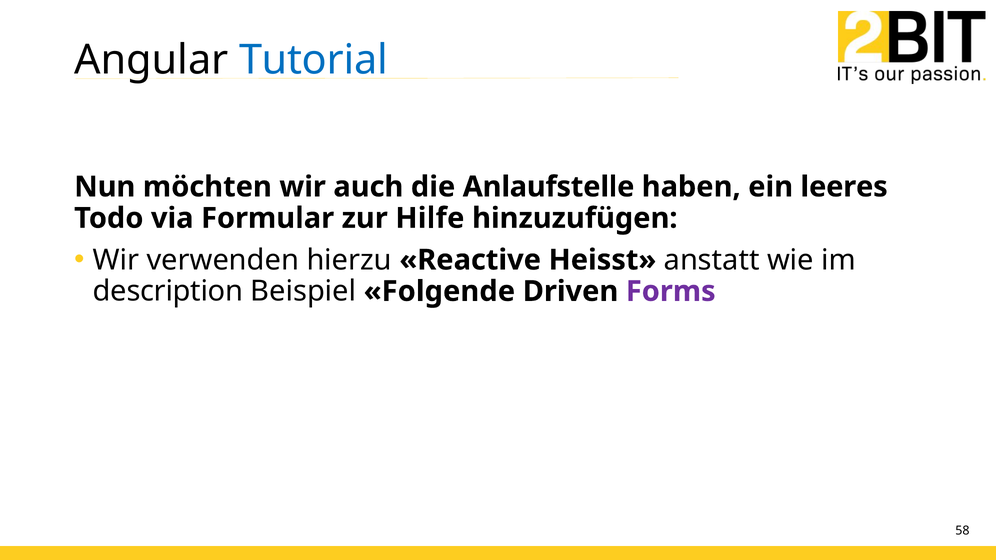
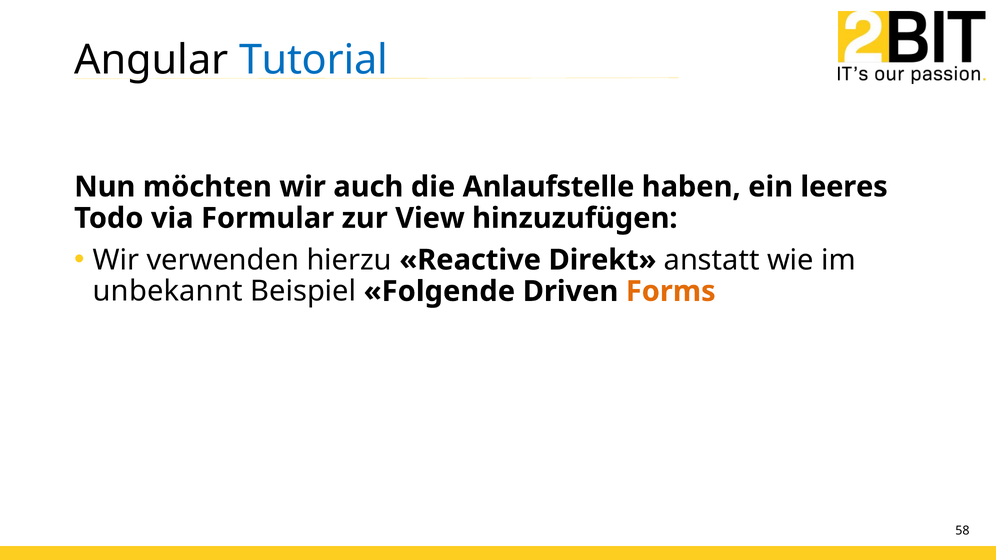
Hilfe: Hilfe -> View
Heisst: Heisst -> Direkt
description: description -> unbekannt
Forms colour: purple -> orange
